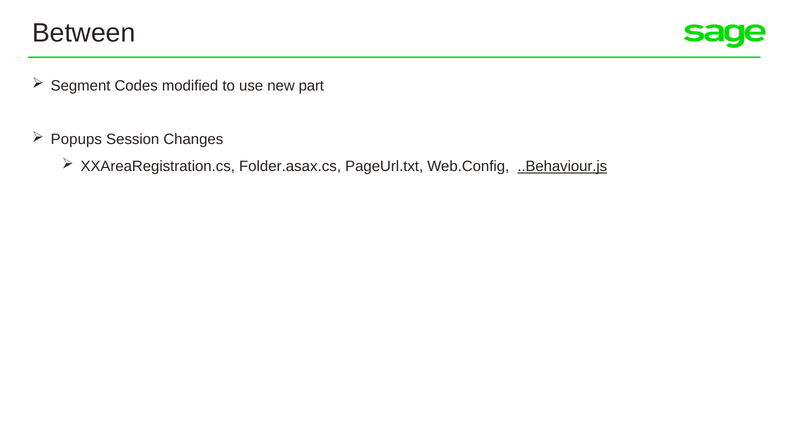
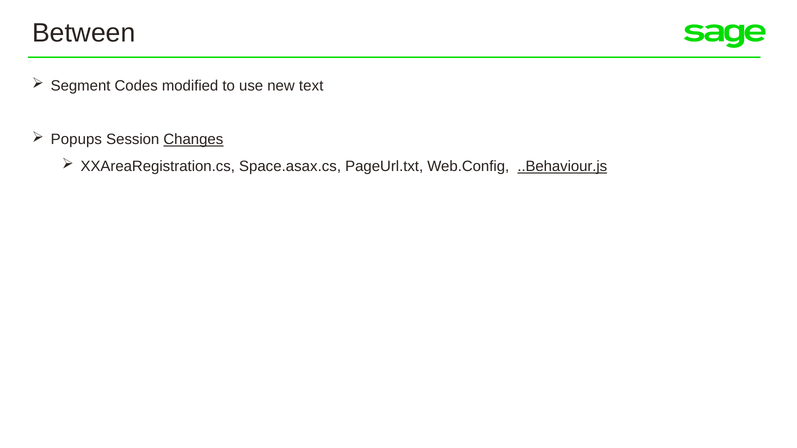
part: part -> text
Changes underline: none -> present
Folder.asax.cs: Folder.asax.cs -> Space.asax.cs
